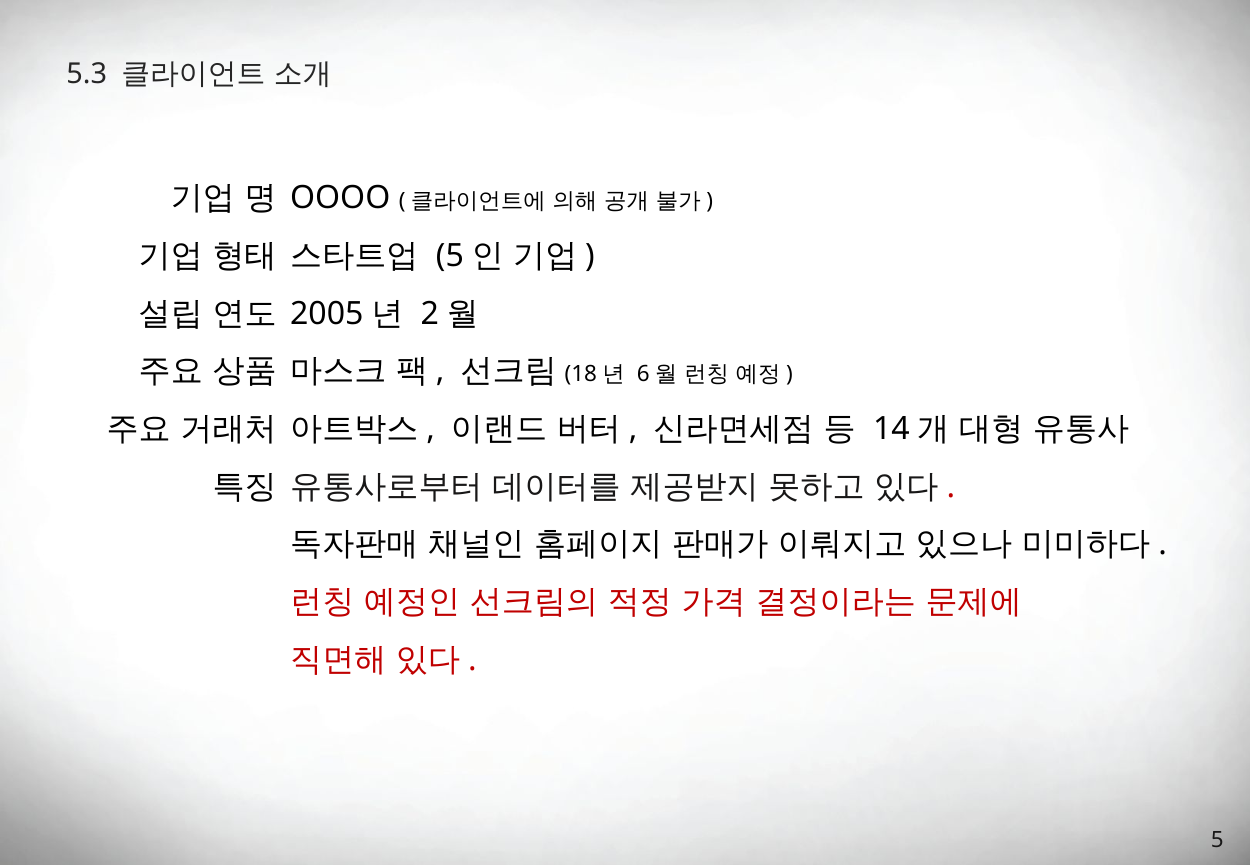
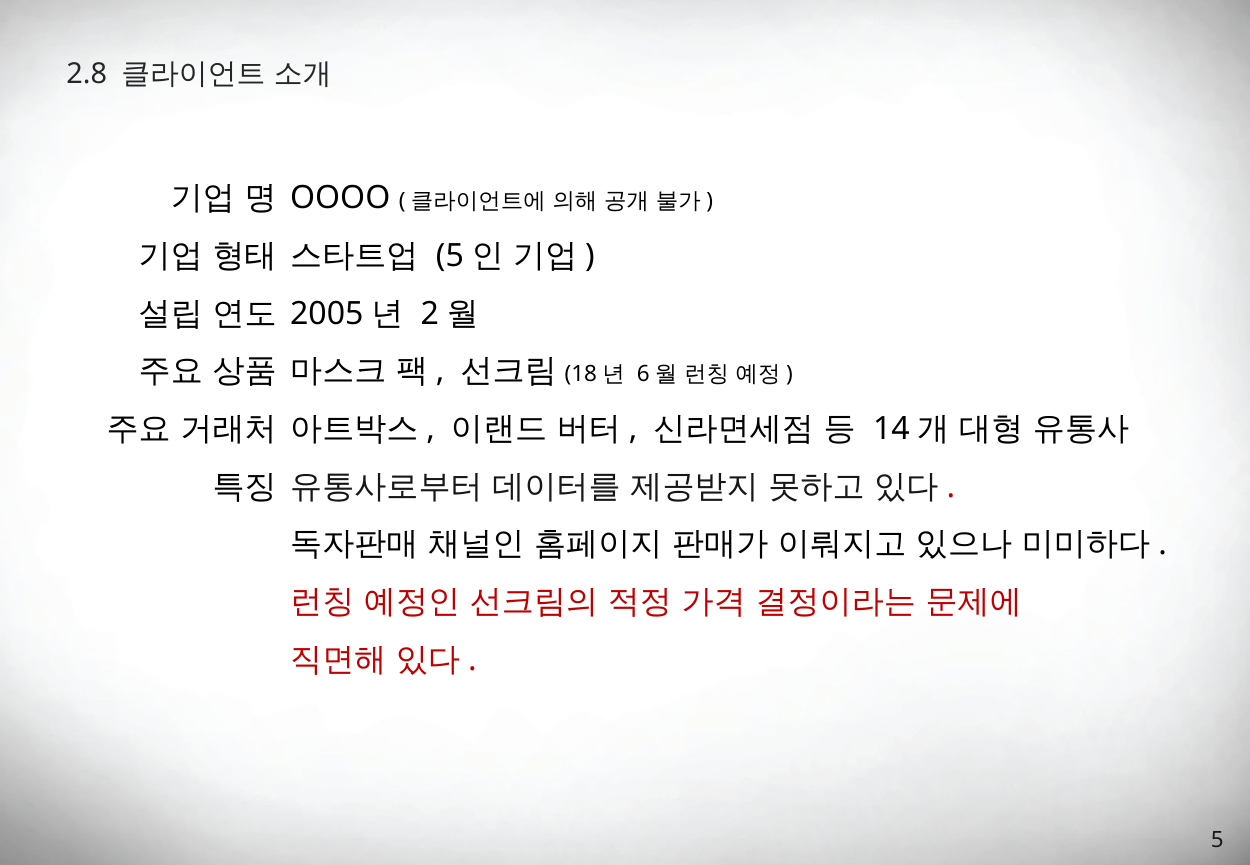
5.3: 5.3 -> 2.8
